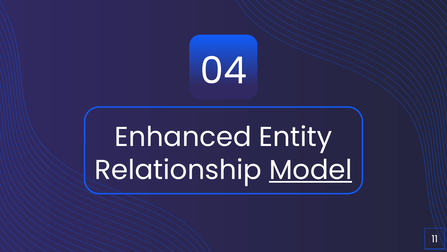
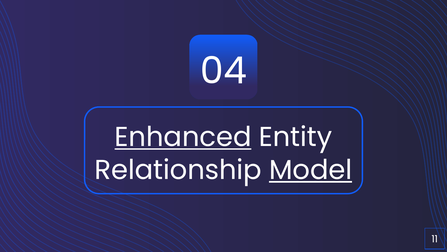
Enhanced underline: none -> present
